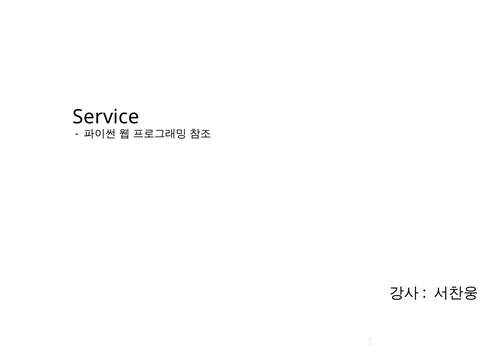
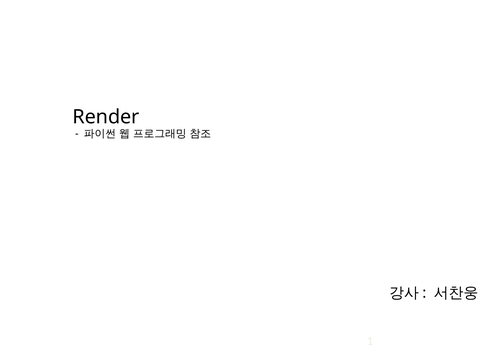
Service: Service -> Render
